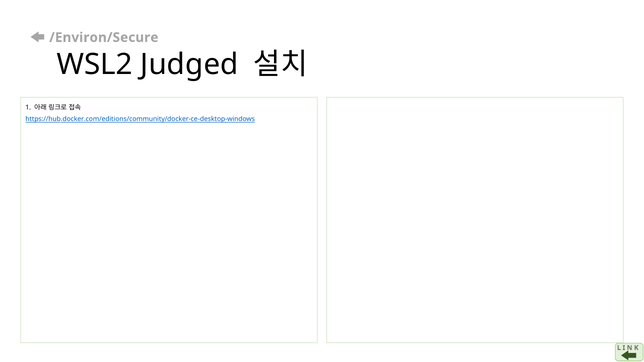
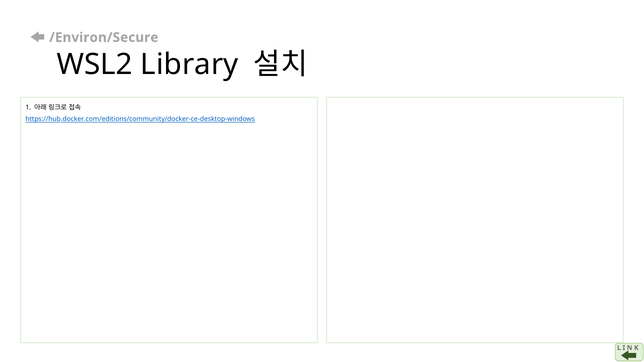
Judged: Judged -> Library
